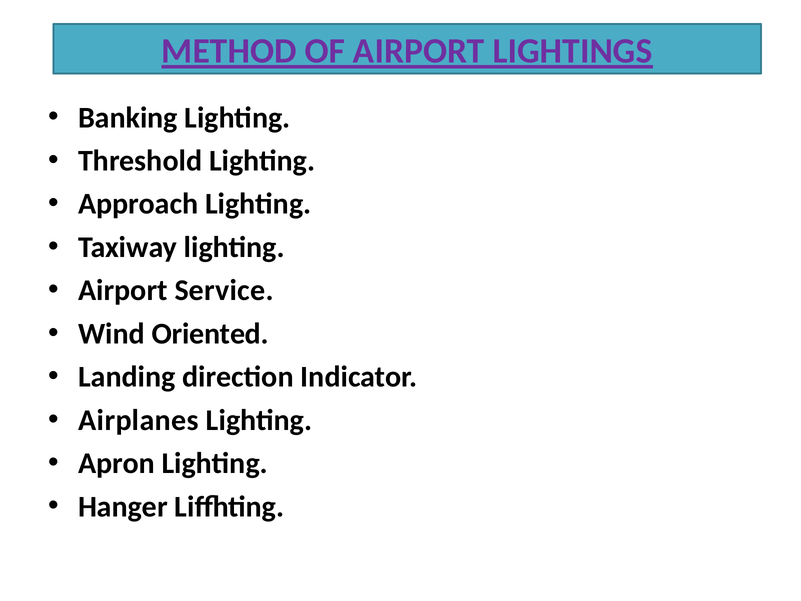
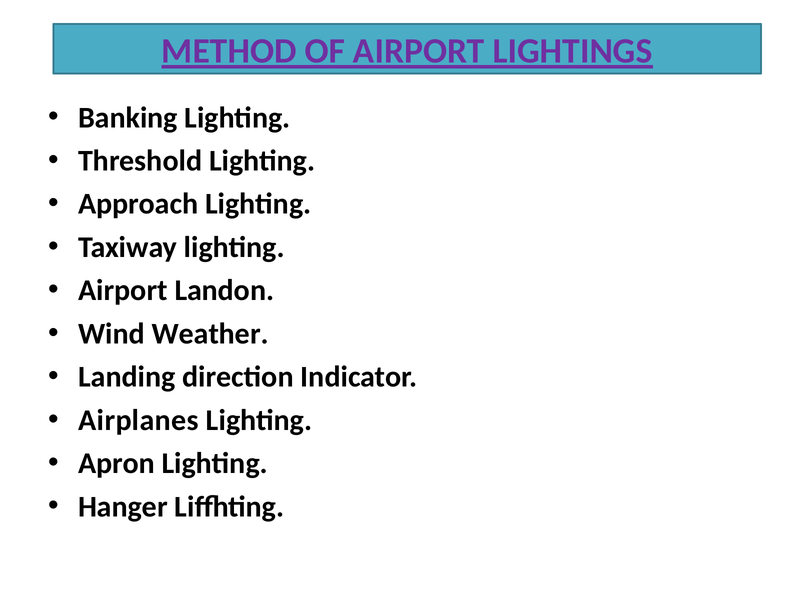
Service: Service -> Landon
Oriented: Oriented -> Weather
